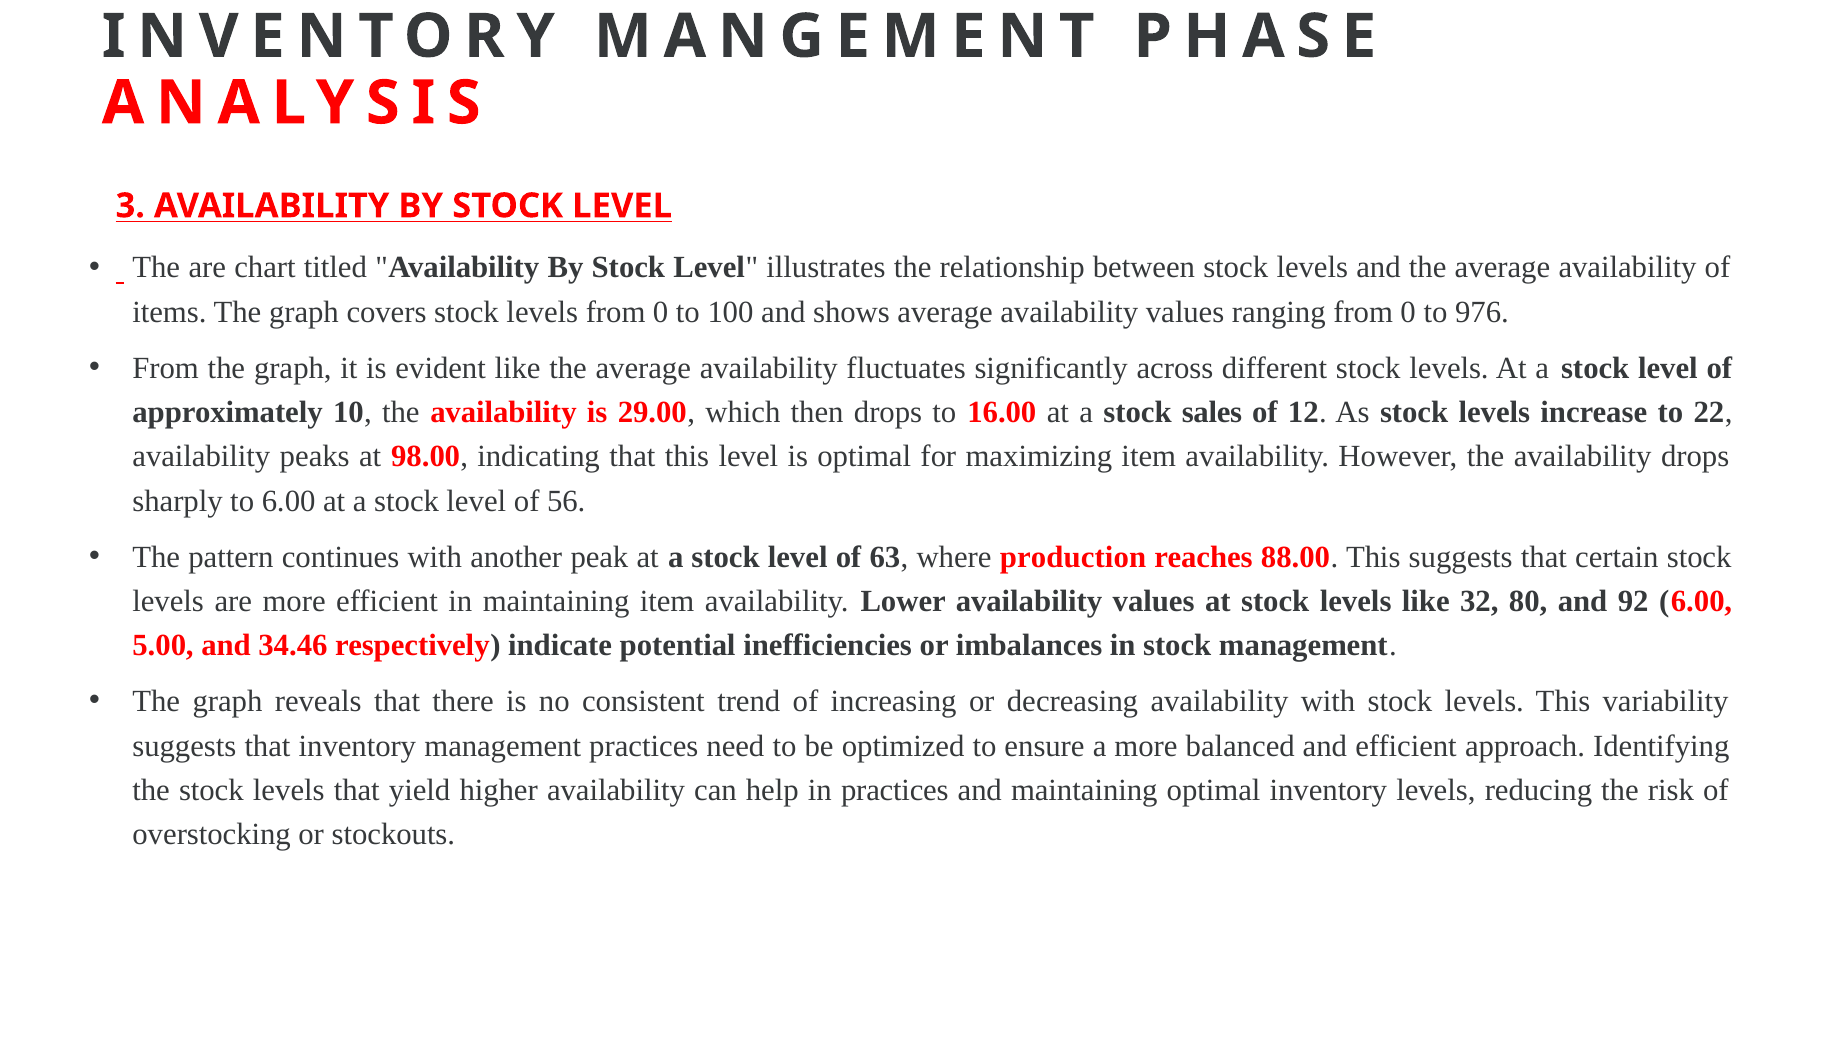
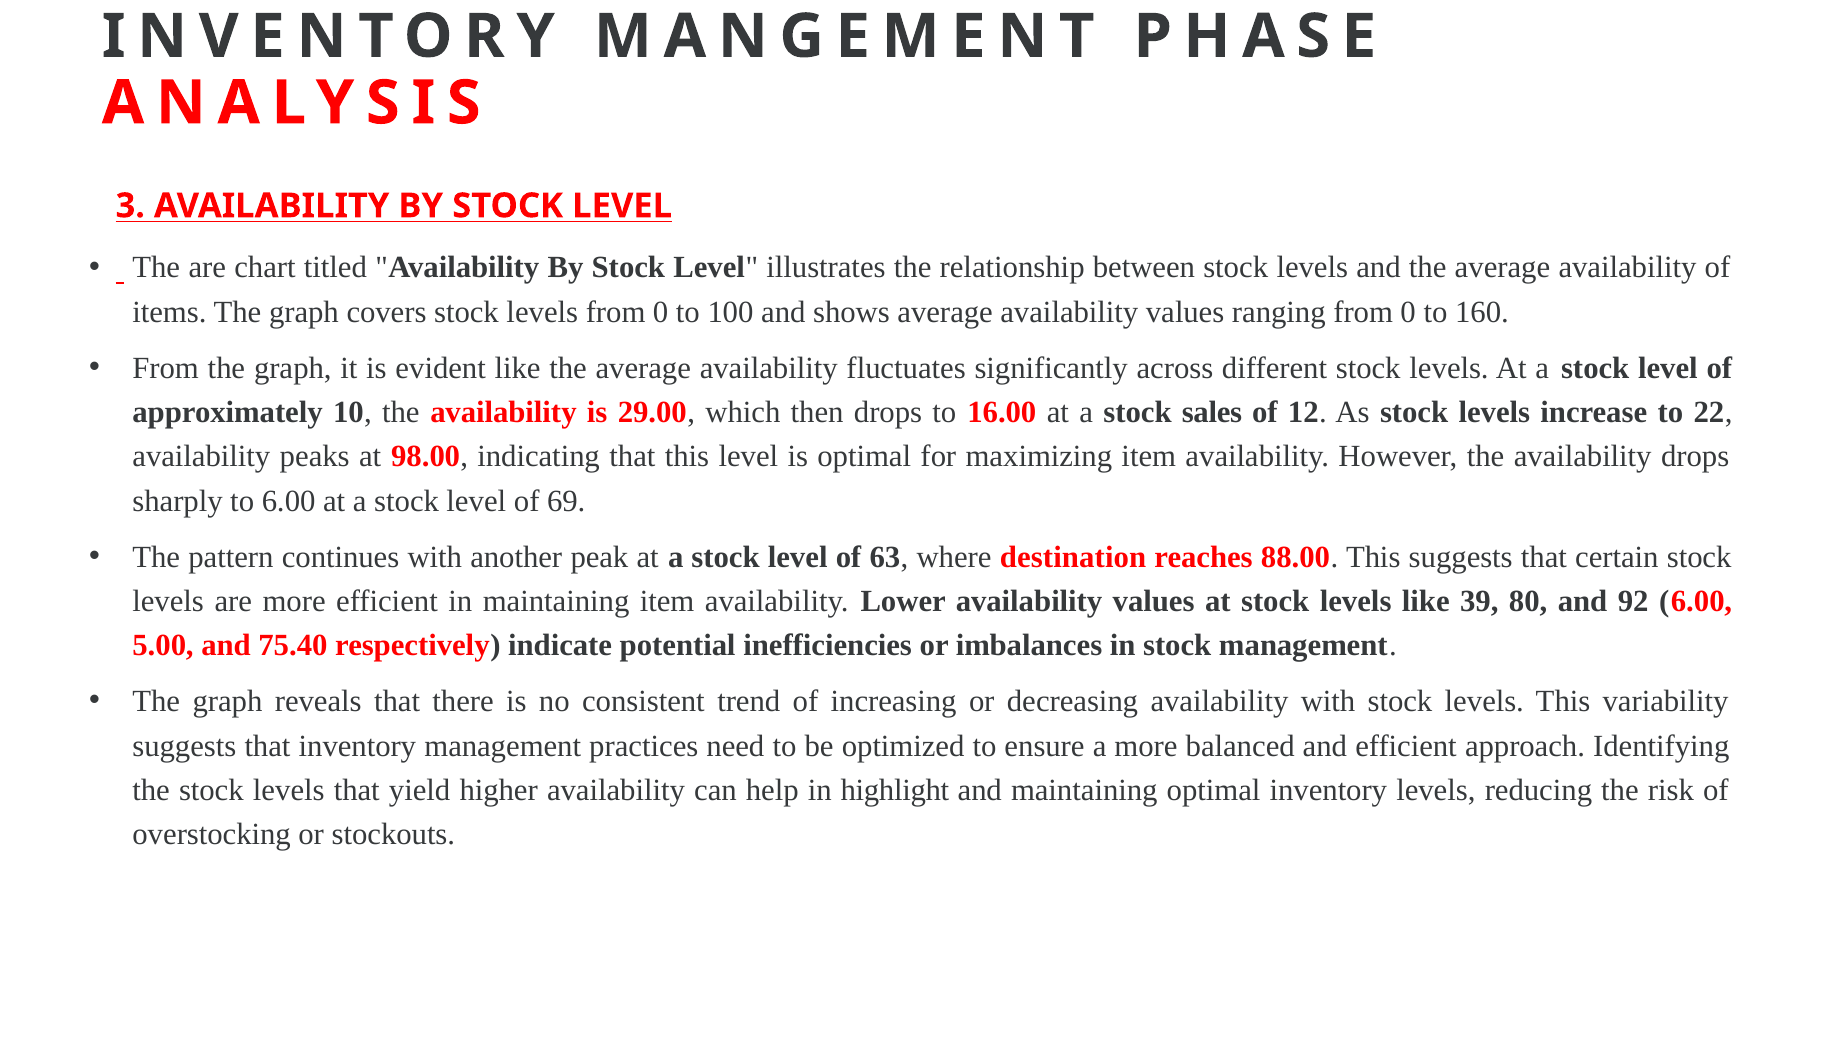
976: 976 -> 160
56: 56 -> 69
production: production -> destination
32: 32 -> 39
34.46: 34.46 -> 75.40
in practices: practices -> highlight
